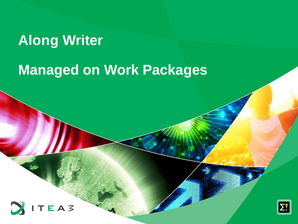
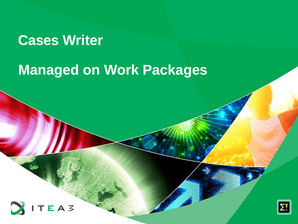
Along: Along -> Cases
